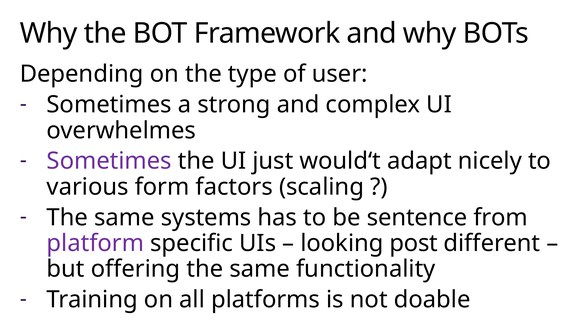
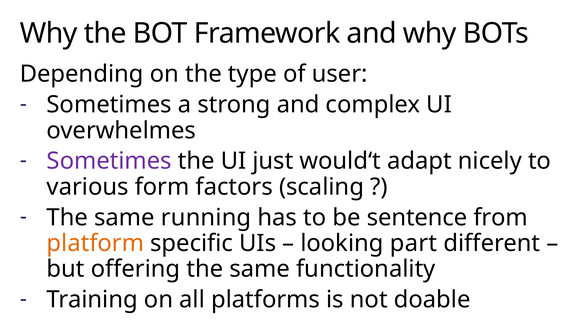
systems: systems -> running
platform colour: purple -> orange
post: post -> part
